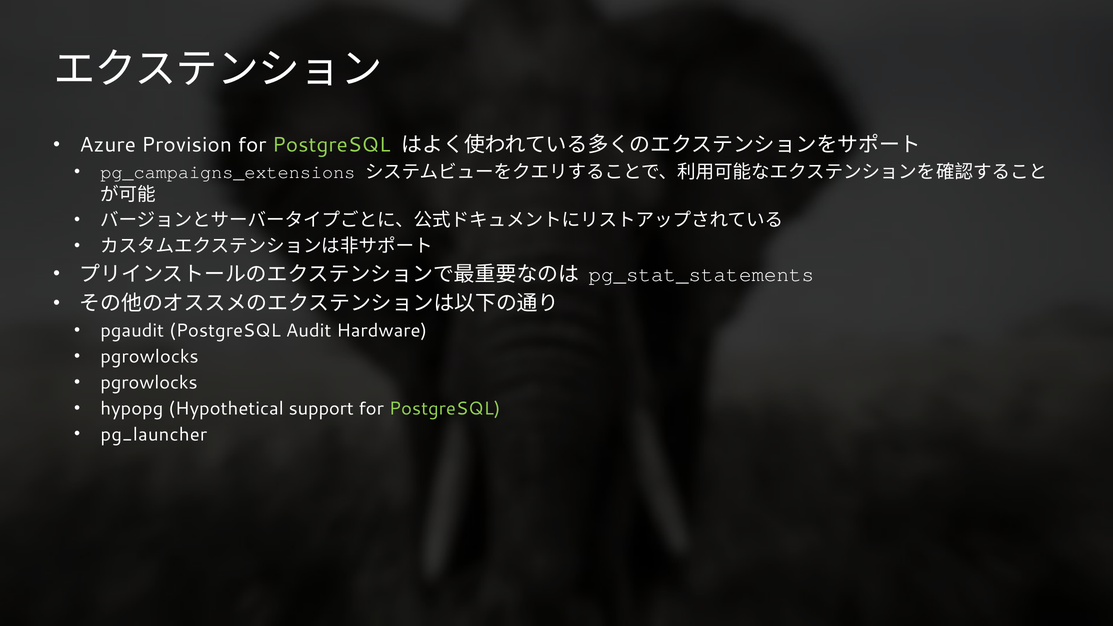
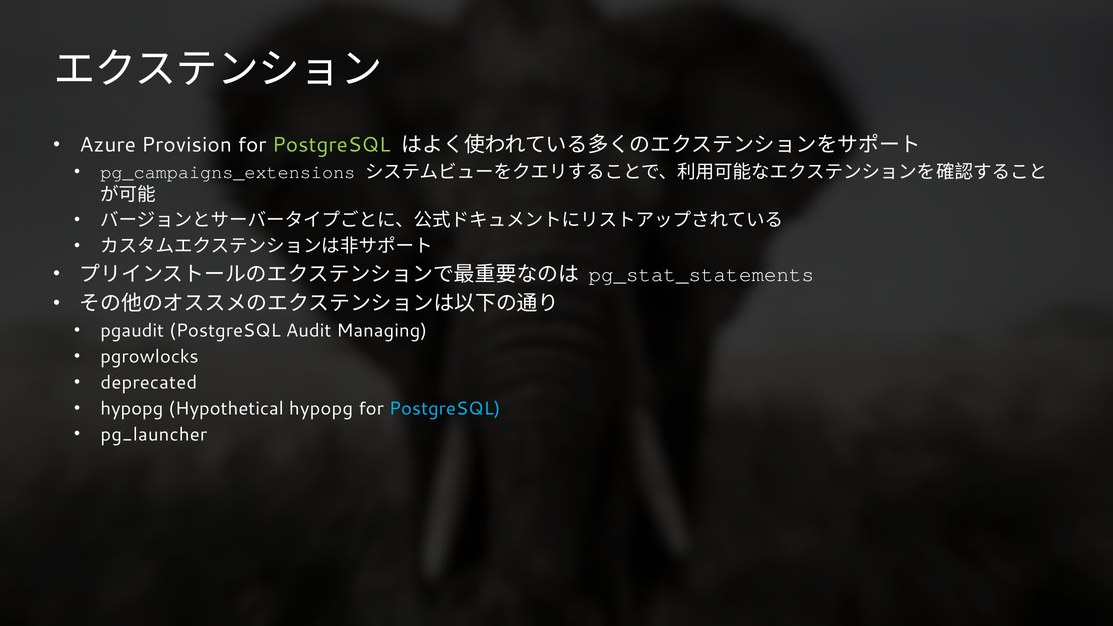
Hardware: Hardware -> Managing
pgrowlocks at (149, 383): pgrowlocks -> deprecated
Hypothetical support: support -> hypopg
PostgreSQL at (445, 409) colour: light green -> light blue
